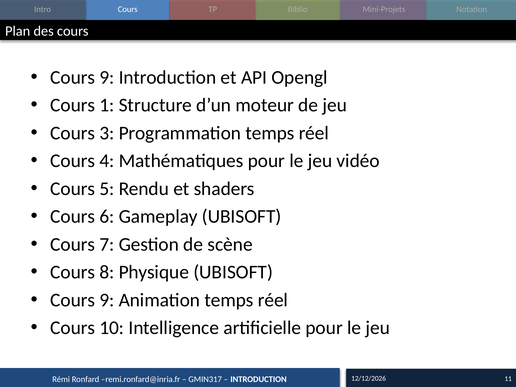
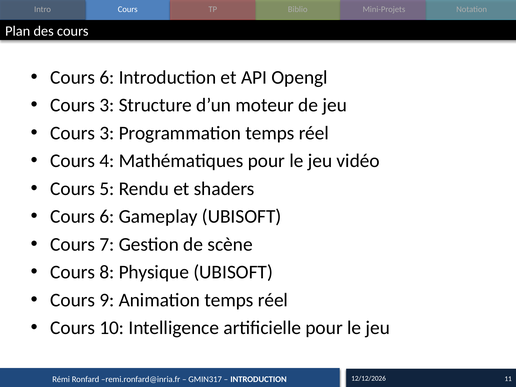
9 at (107, 77): 9 -> 6
1 at (107, 105): 1 -> 3
